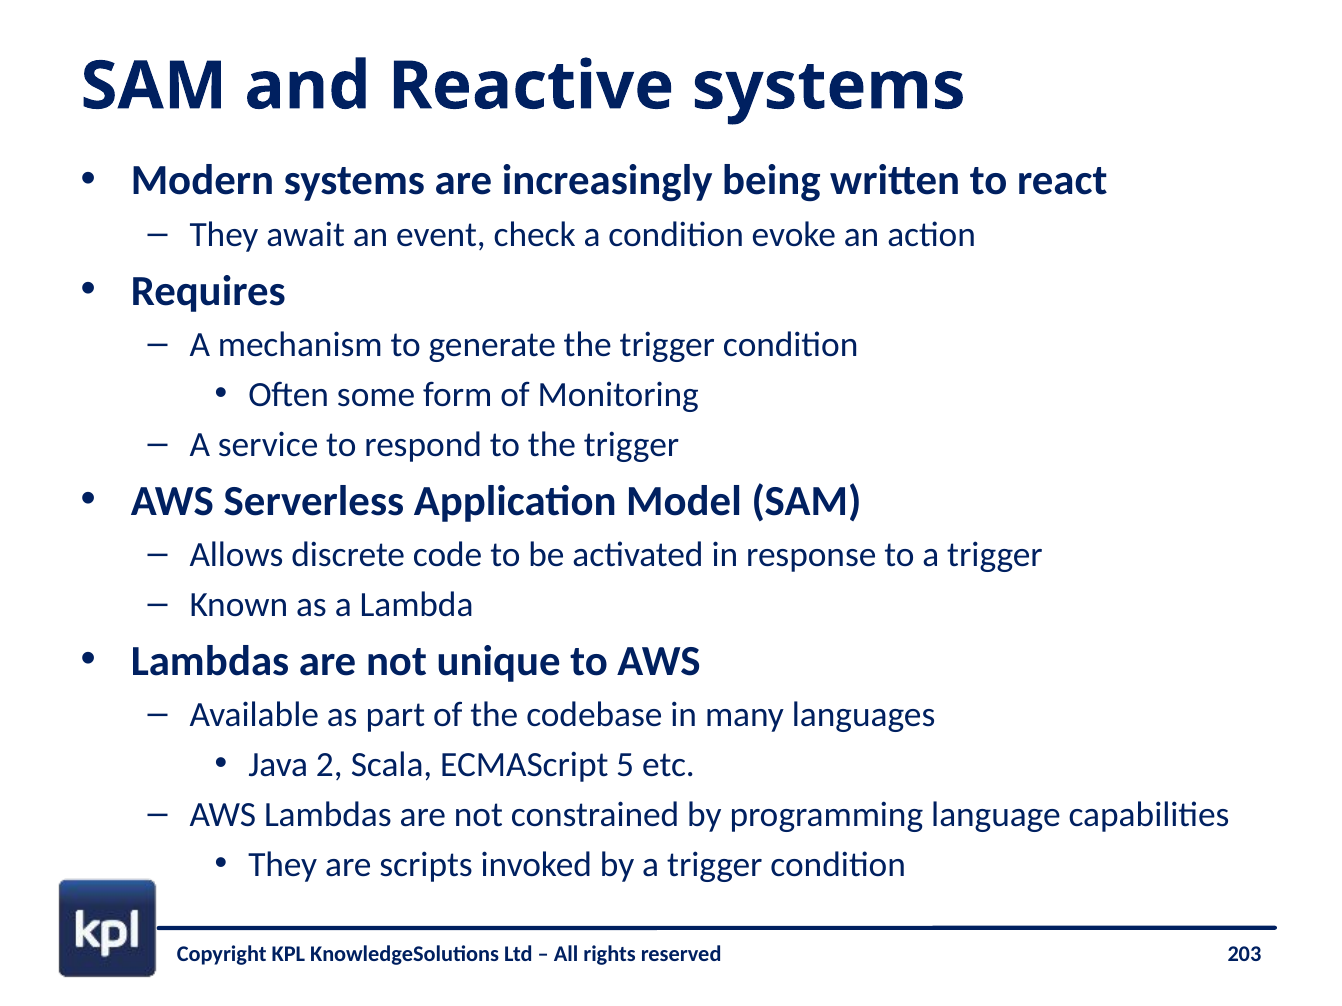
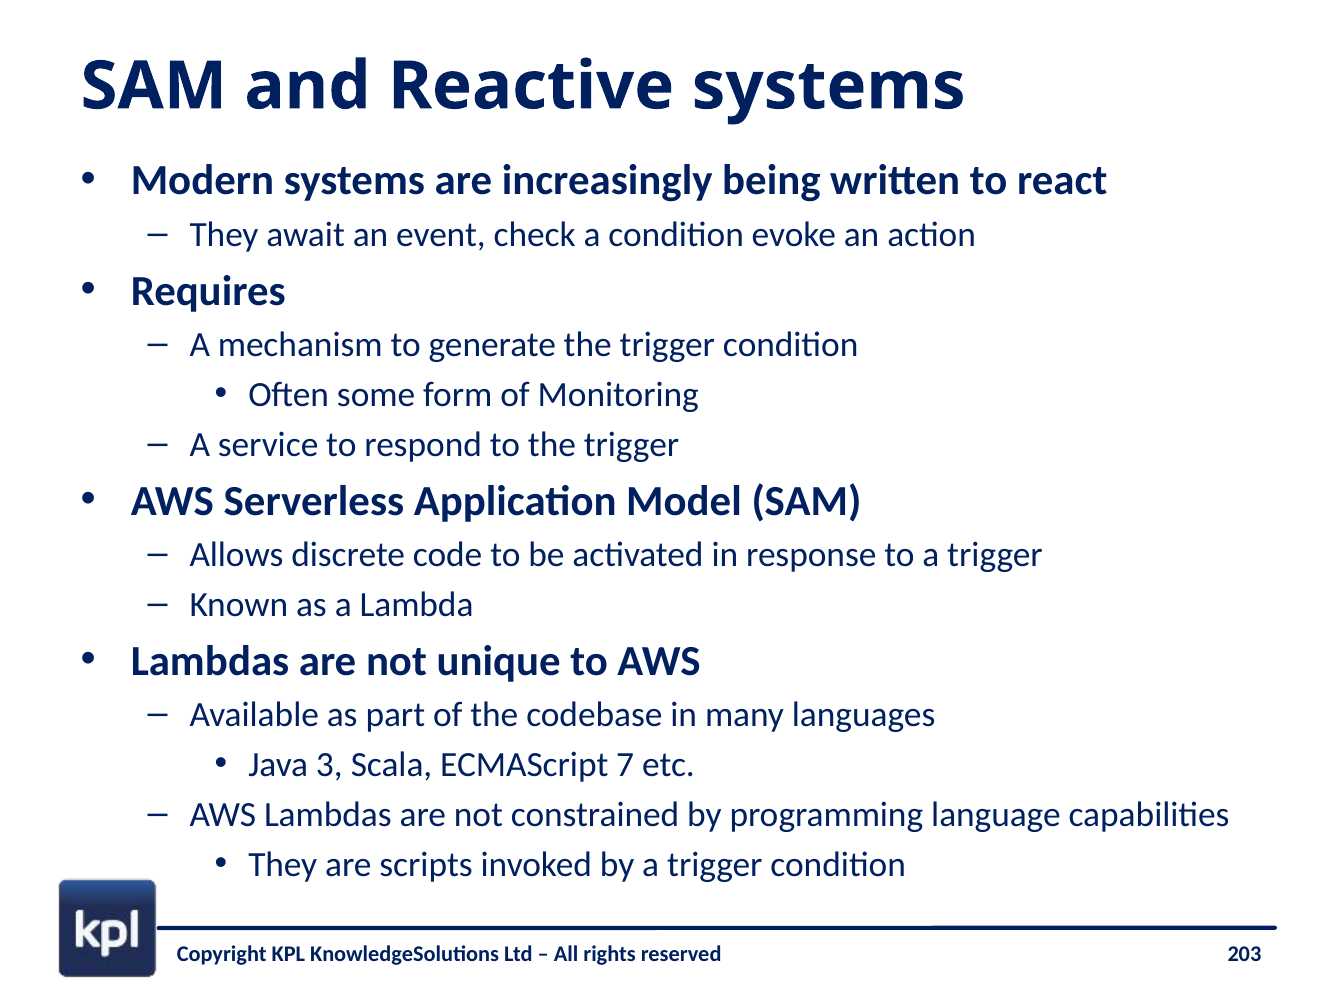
2: 2 -> 3
5: 5 -> 7
